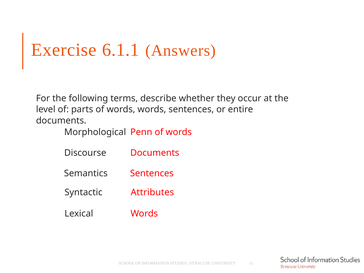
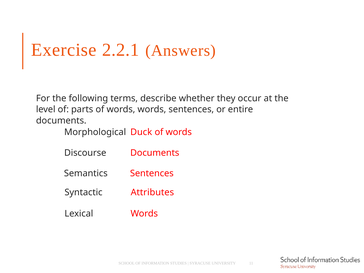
6.1.1: 6.1.1 -> 2.2.1
Penn: Penn -> Duck
